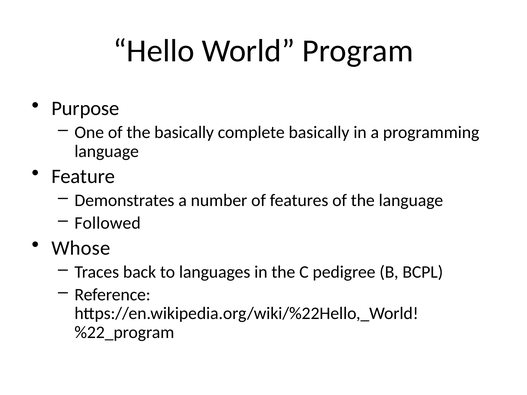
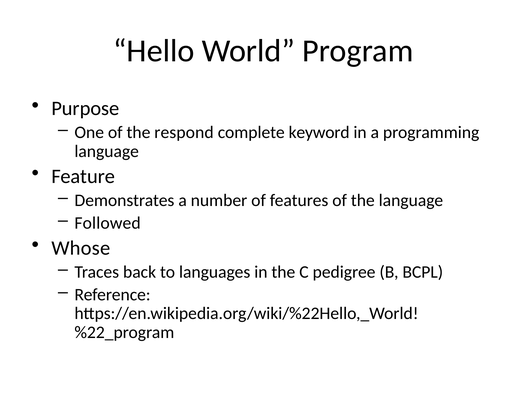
the basically: basically -> respond
complete basically: basically -> keyword
